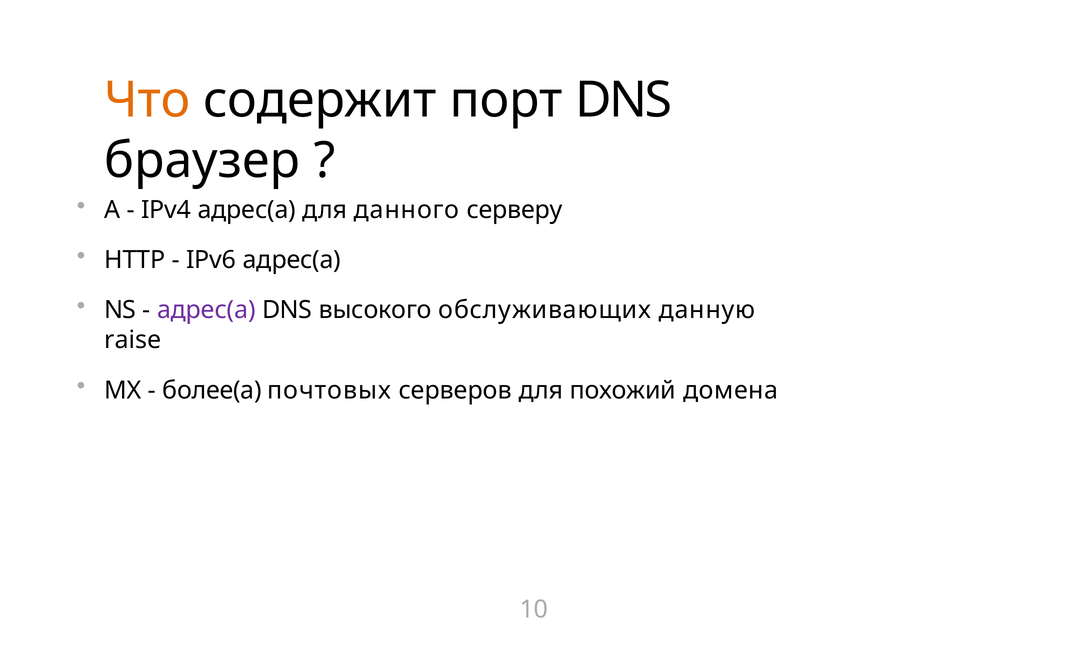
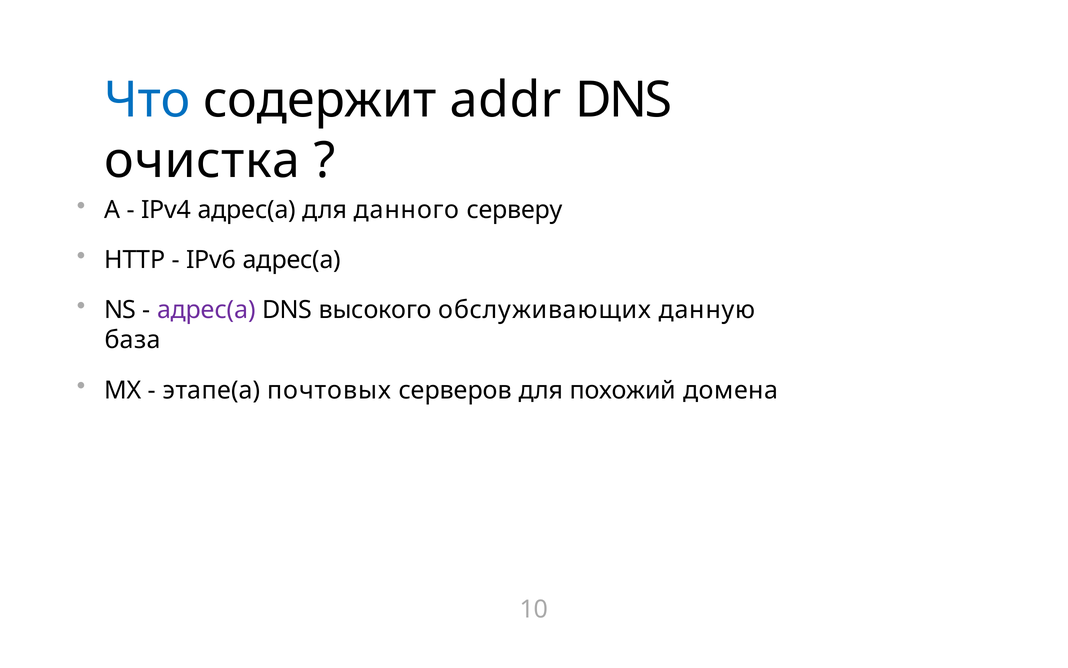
Что colour: orange -> blue
порт: порт -> addr
браузер: браузер -> очистка
raise: raise -> база
более(а: более(а -> этапе(а
